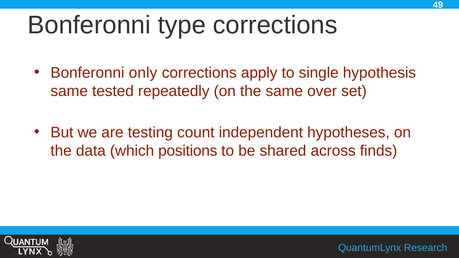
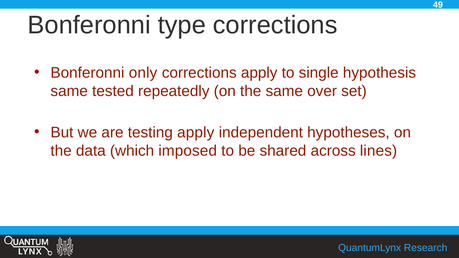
testing count: count -> apply
positions: positions -> imposed
finds: finds -> lines
